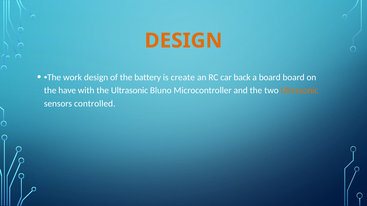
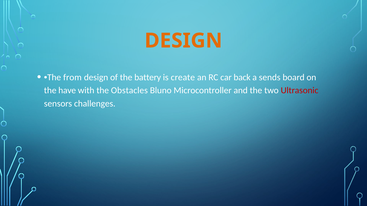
work: work -> from
a board: board -> sends
the Ultrasonic: Ultrasonic -> Obstacles
Ultrasonic at (300, 91) colour: orange -> red
controlled: controlled -> challenges
